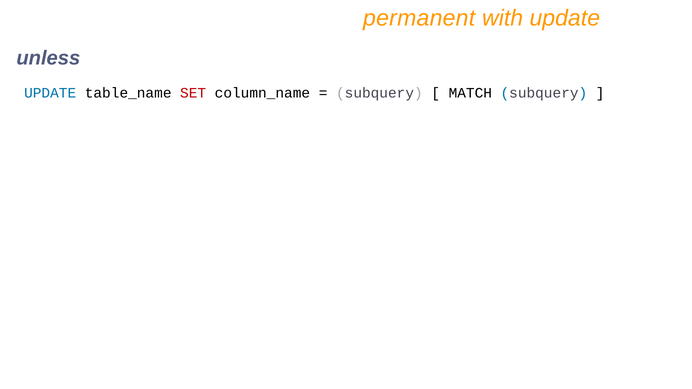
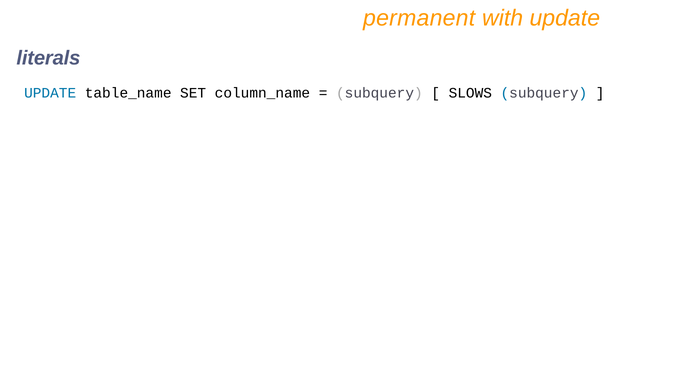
unless: unless -> literals
SET colour: red -> black
MATCH: MATCH -> SLOWS
